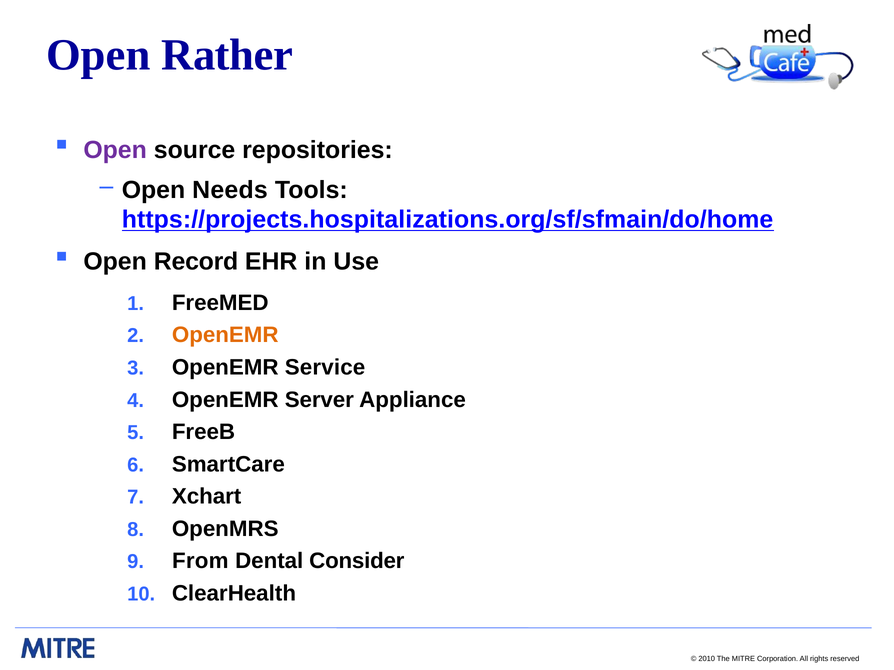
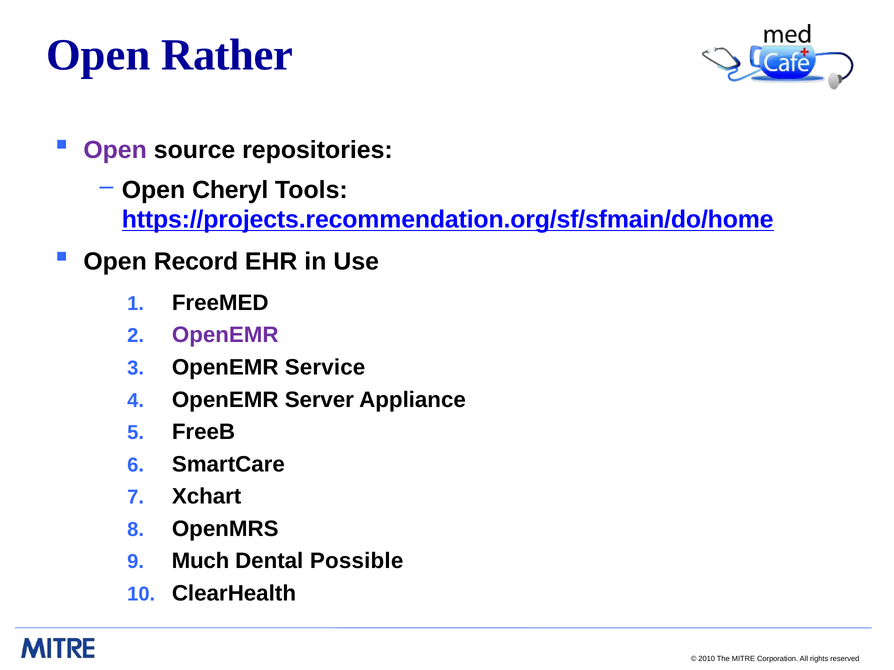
Needs: Needs -> Cheryl
https://projects.hospitalizations.org/sf/sfmain/do/home: https://projects.hospitalizations.org/sf/sfmain/do/home -> https://projects.recommendation.org/sf/sfmain/do/home
OpenEMR at (225, 335) colour: orange -> purple
From: From -> Much
Consider: Consider -> Possible
